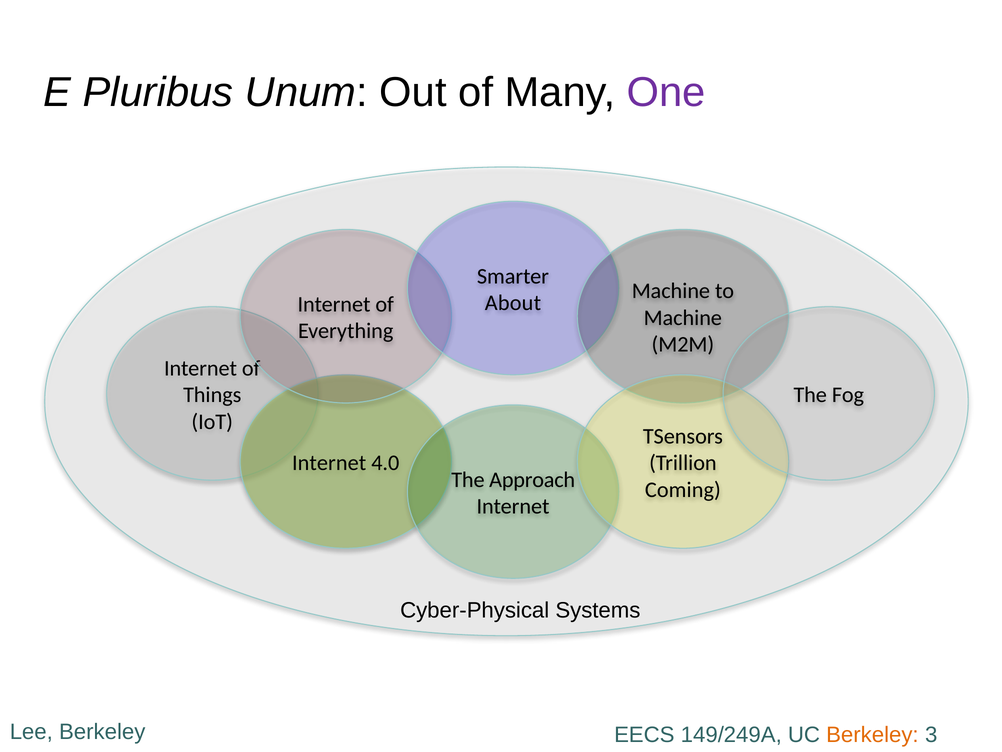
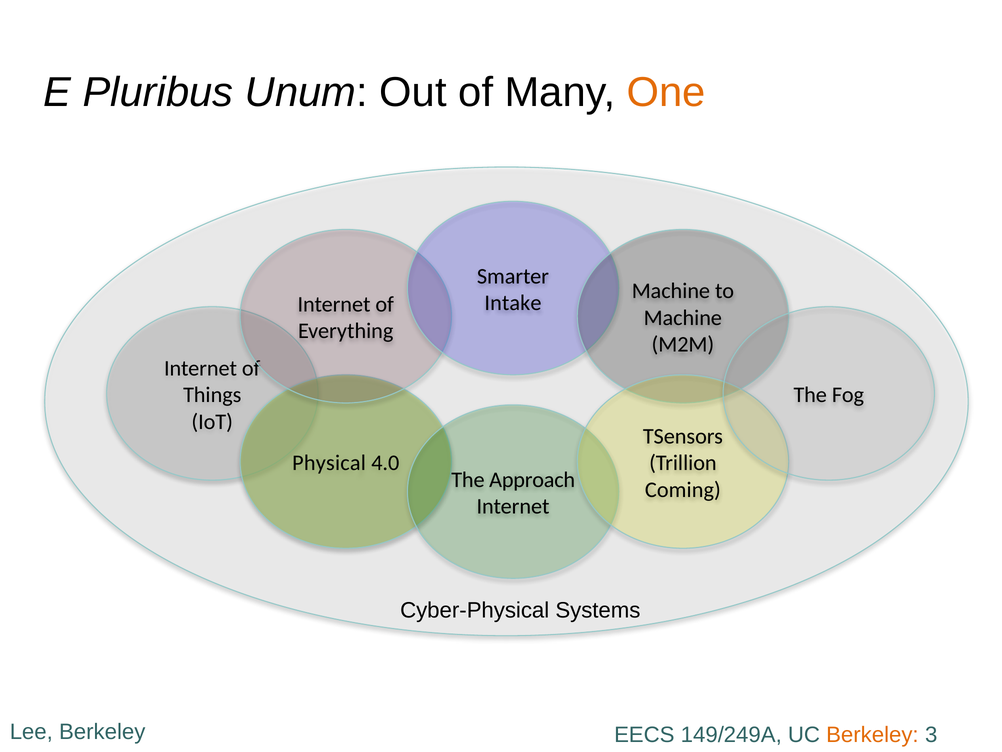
One colour: purple -> orange
About: About -> Intake
Internet at (329, 463): Internet -> Physical
